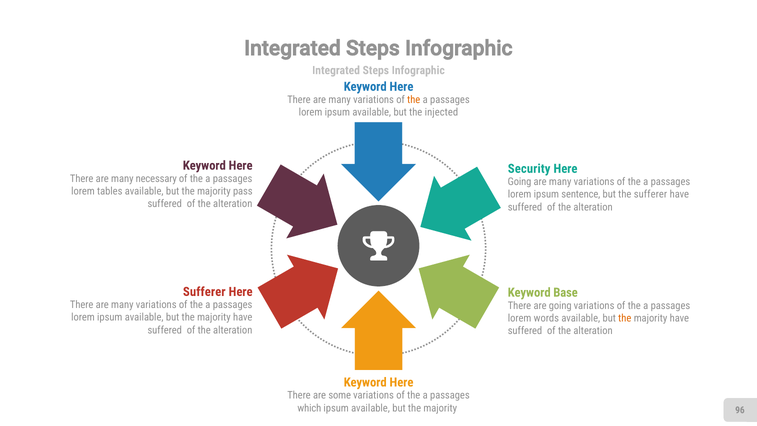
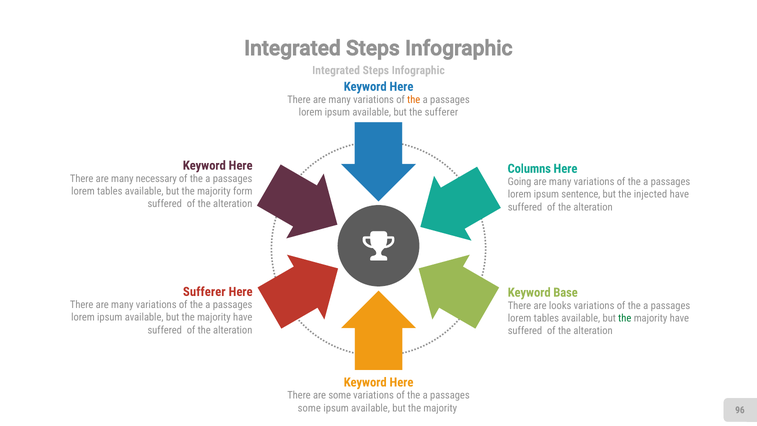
the injected: injected -> sufferer
Security: Security -> Columns
pass: pass -> form
the sufferer: sufferer -> injected
are going: going -> looks
words at (546, 318): words -> tables
the at (625, 318) colour: orange -> green
which at (309, 408): which -> some
